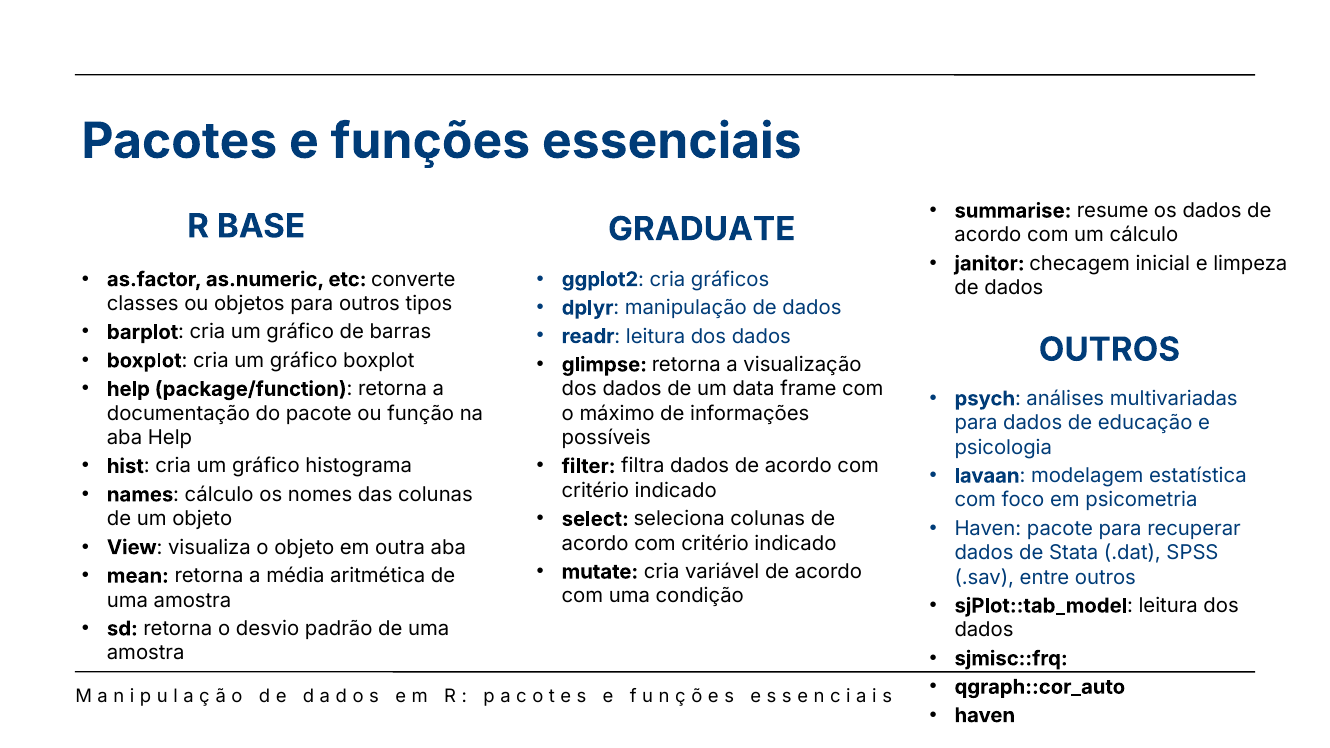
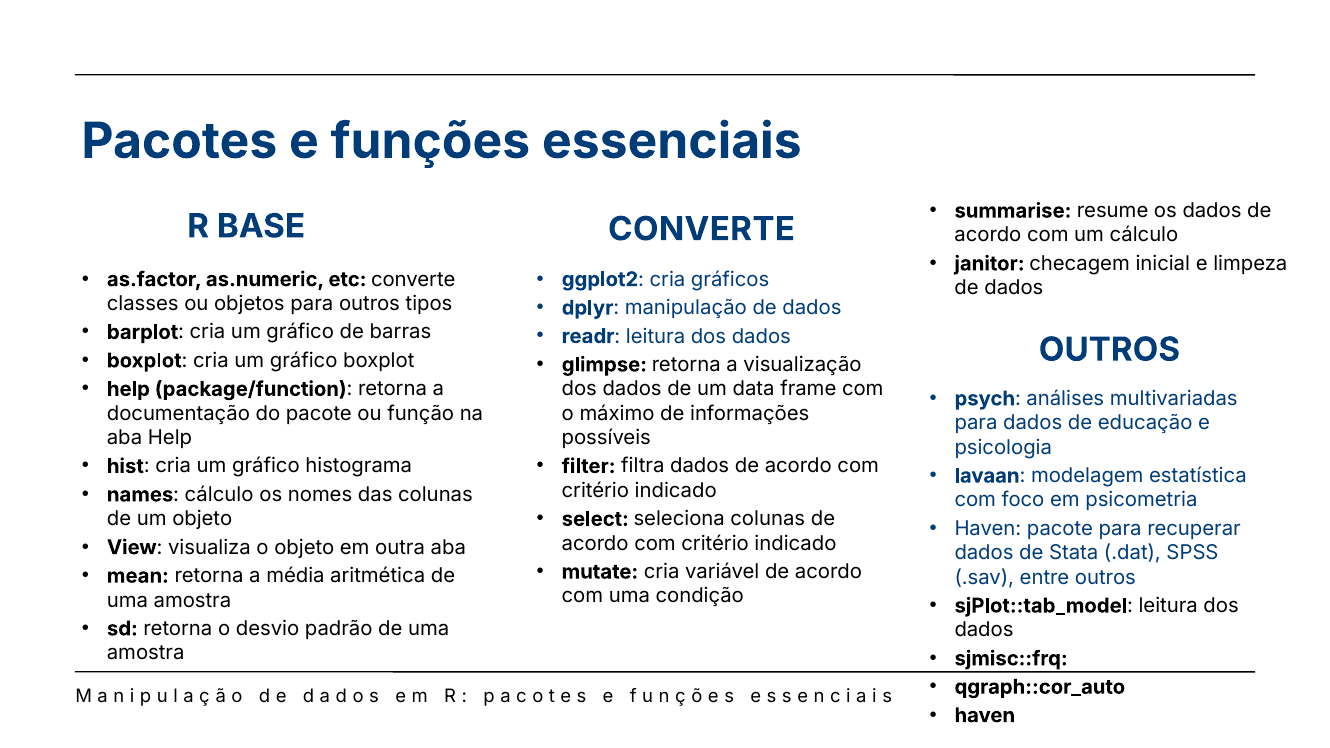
GRADUATE at (702, 229): GRADUATE -> CONVERTE
